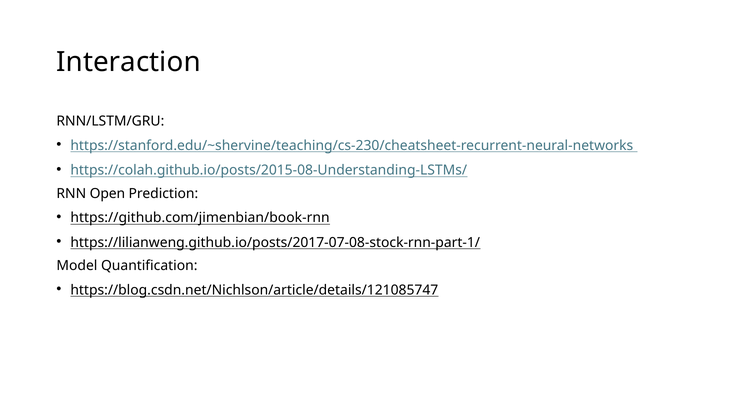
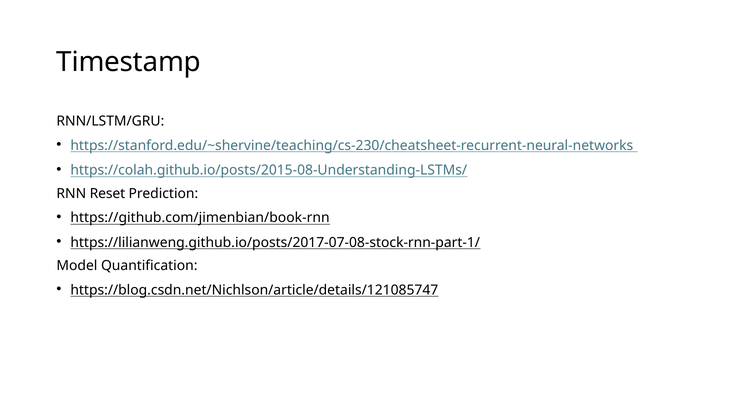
Interaction: Interaction -> Timestamp
Open: Open -> Reset
